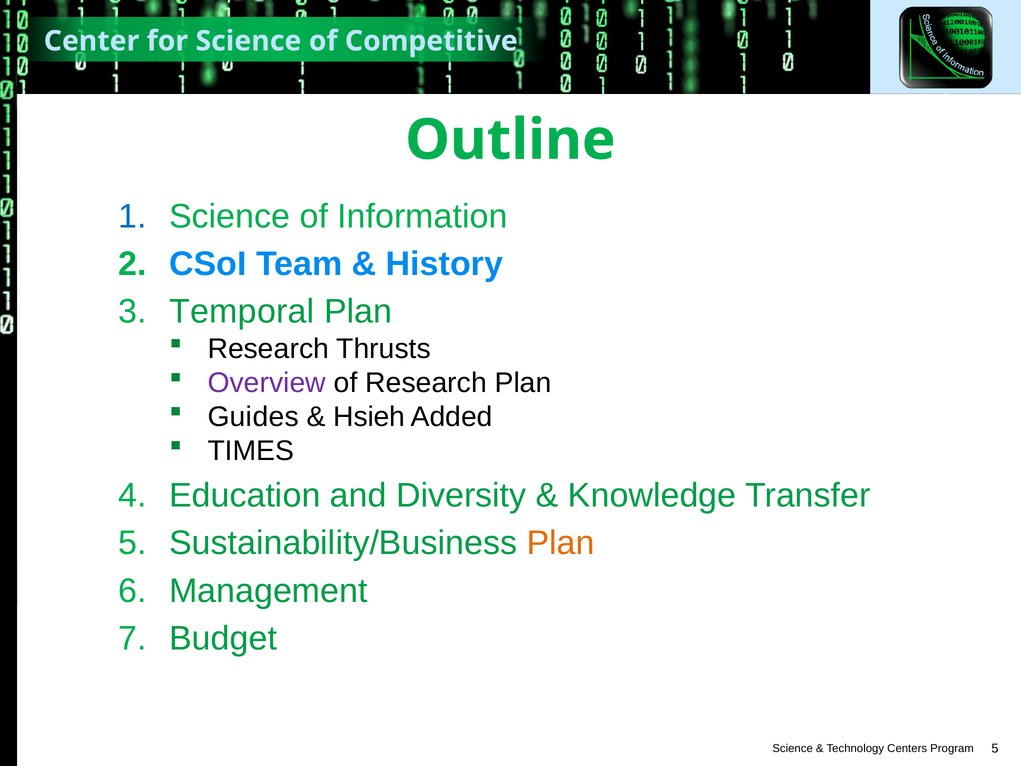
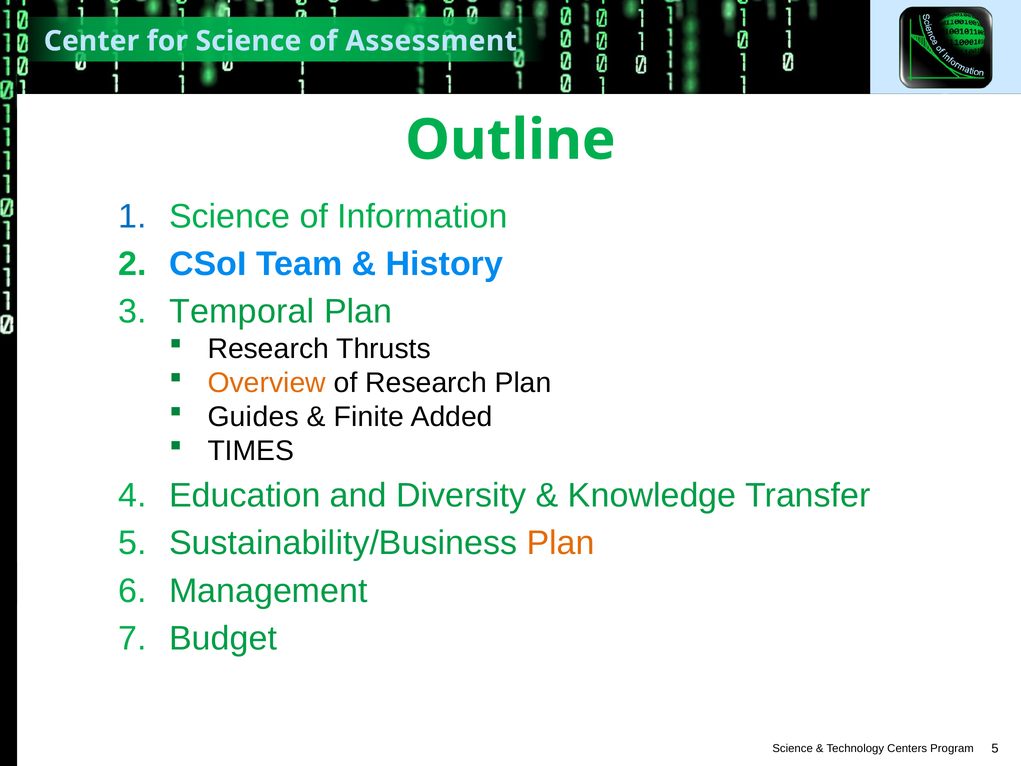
Competitive: Competitive -> Assessment
Overview colour: purple -> orange
Hsieh: Hsieh -> Finite
